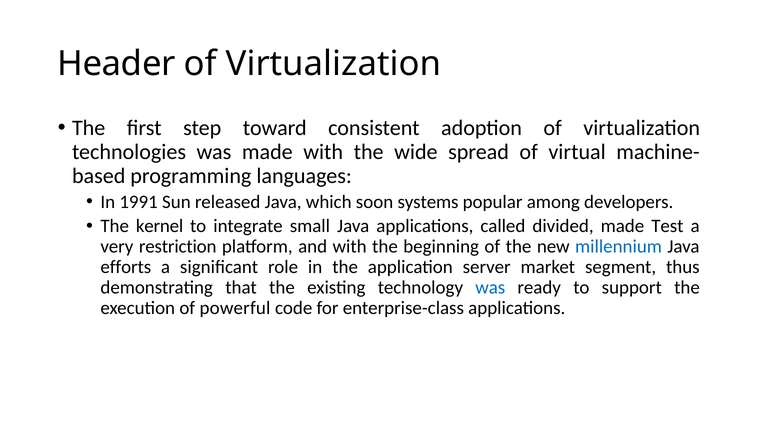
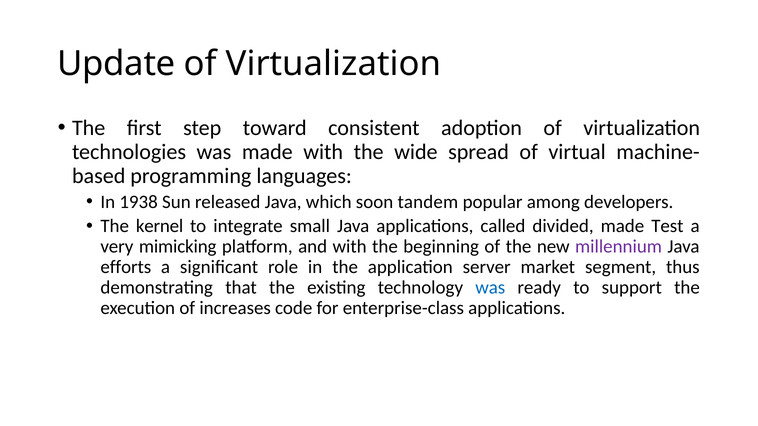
Header: Header -> Update
1991: 1991 -> 1938
systems: systems -> tandem
restriction: restriction -> mimicking
millennium colour: blue -> purple
powerful: powerful -> increases
